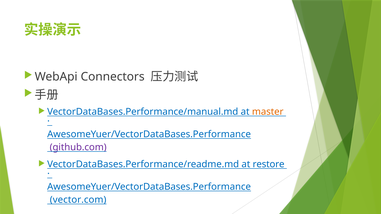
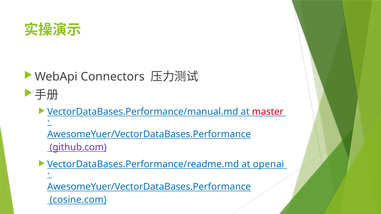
master colour: orange -> red
restore: restore -> openai
vector.com: vector.com -> cosine.com
